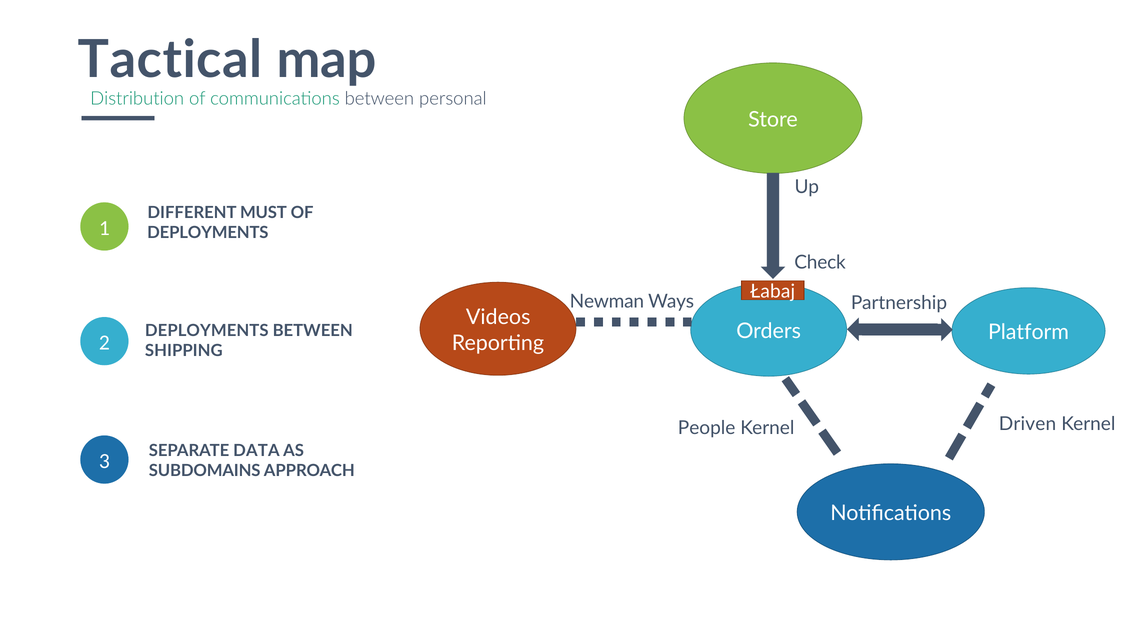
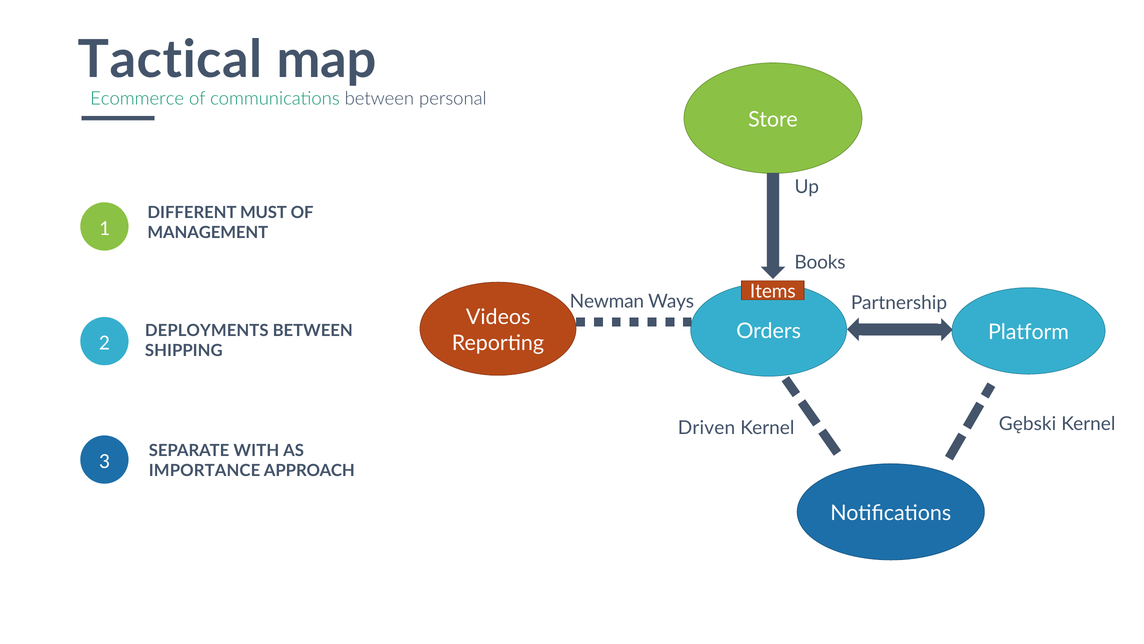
Distribution: Distribution -> Ecommerce
DEPLOYMENTS at (208, 233): DEPLOYMENTS -> MANAGEMENT
Check: Check -> Books
Łabaj: Łabaj -> Items
People: People -> Driven
Driven: Driven -> Gębski
DATA: DATA -> WITH
SUBDOMAINS: SUBDOMAINS -> IMPORTANCE
